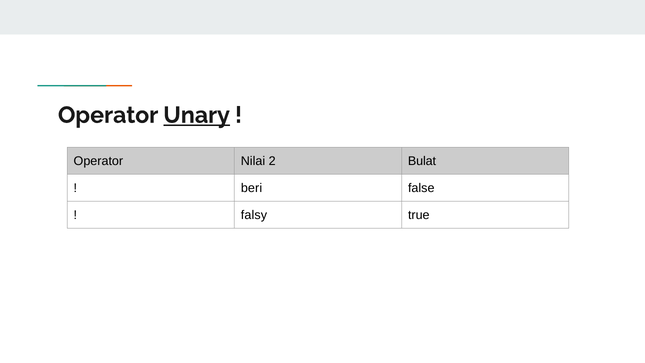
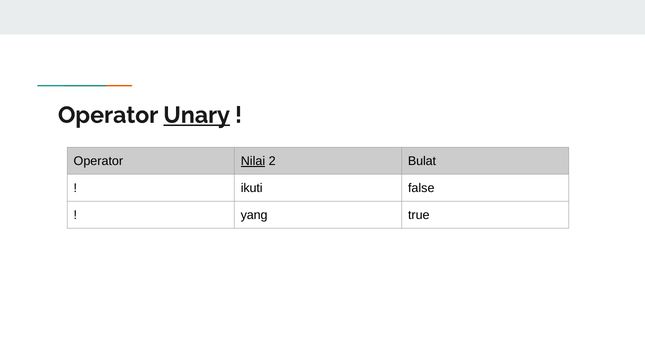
Nilai underline: none -> present
beri: beri -> ikuti
falsy: falsy -> yang
